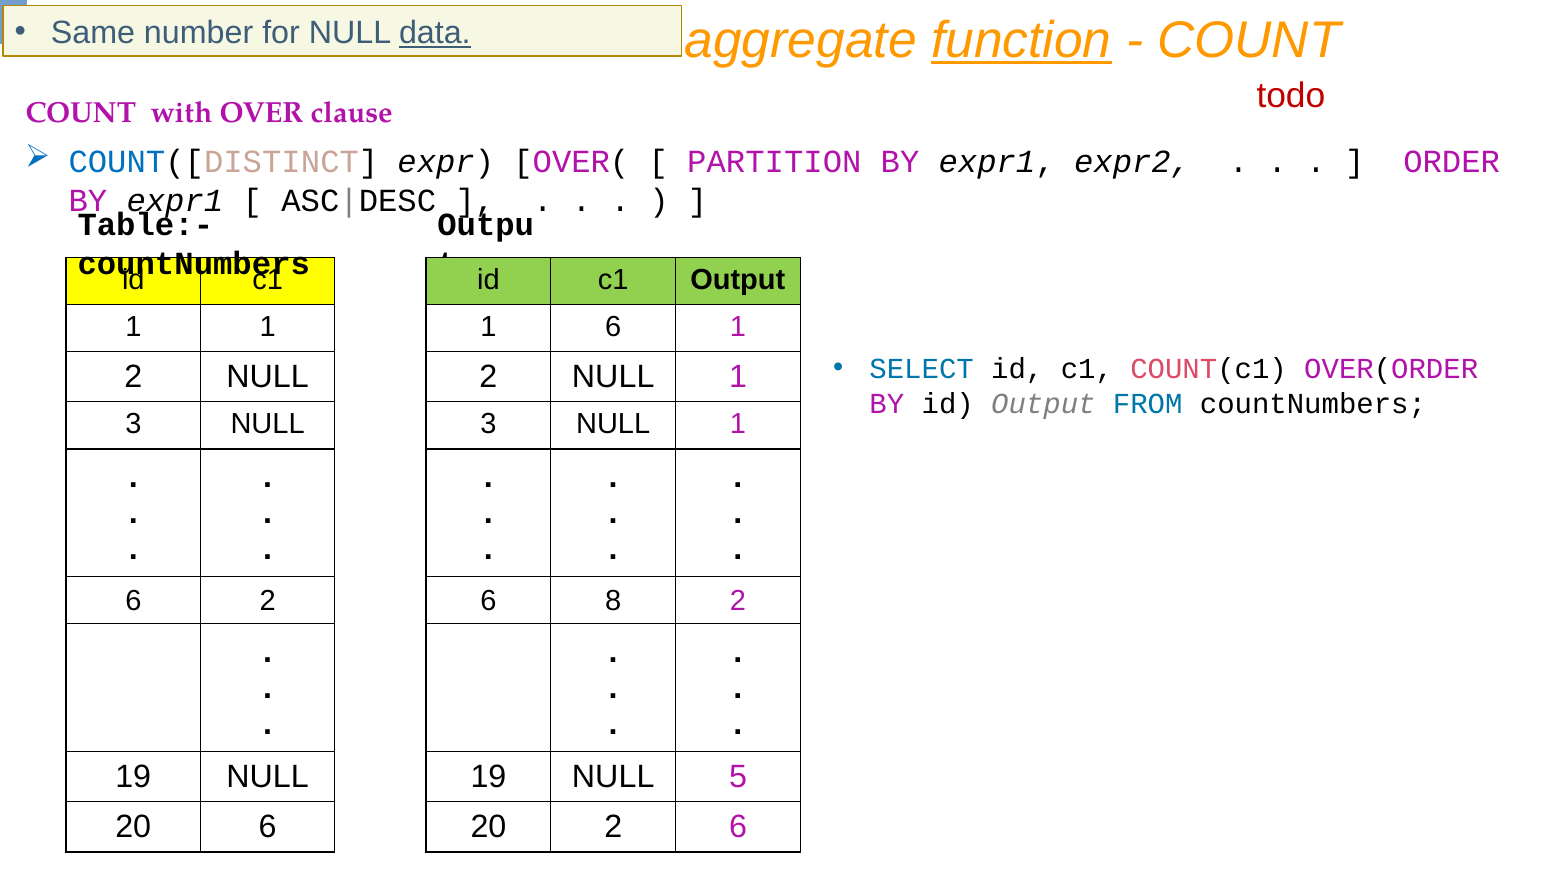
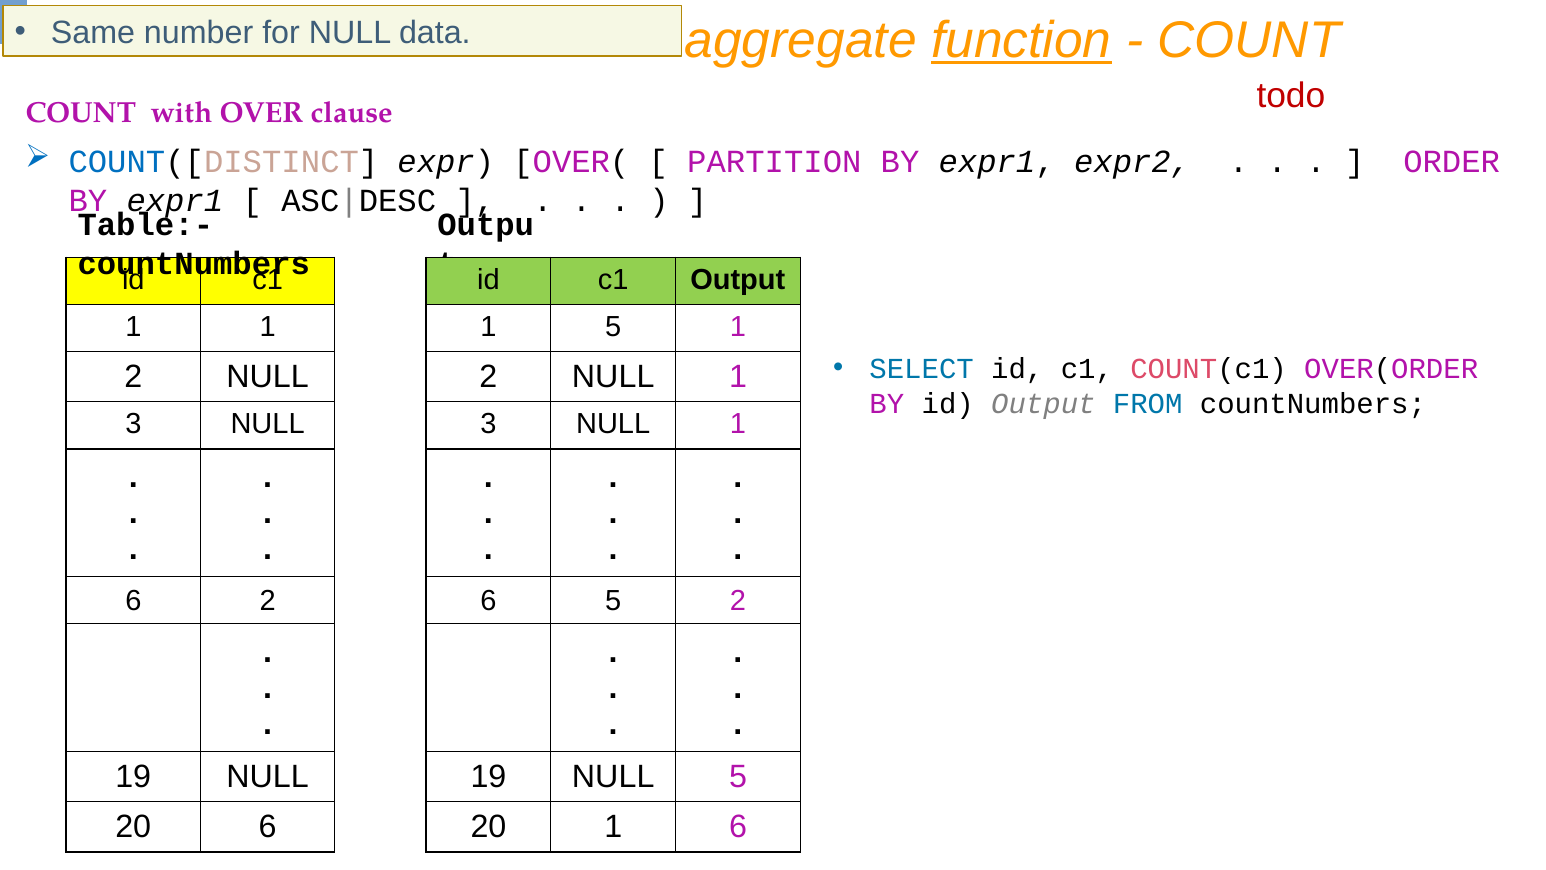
data underline: present -> none
1 6: 6 -> 5
6 8: 8 -> 5
20 2: 2 -> 1
